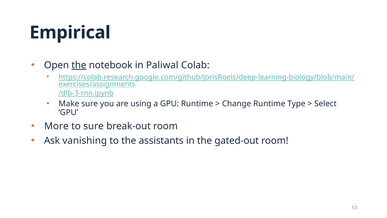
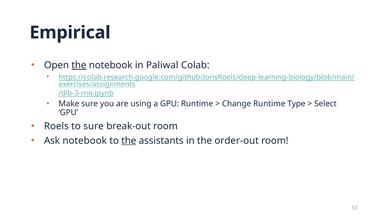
More: More -> Roels
Ask vanishing: vanishing -> notebook
the at (129, 140) underline: none -> present
gated-out: gated-out -> order-out
